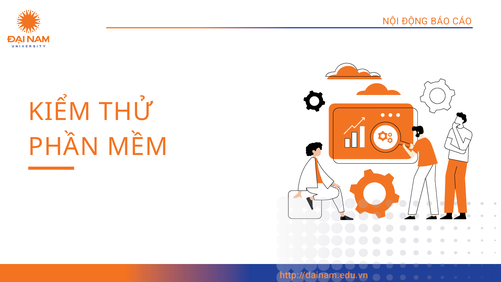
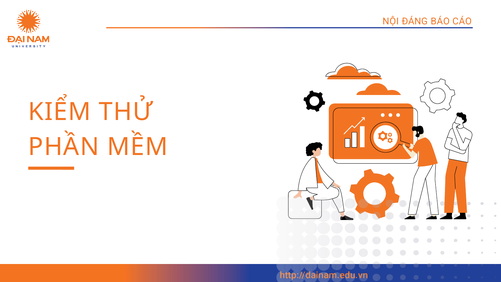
ĐỘNG: ĐỘNG -> ĐÁNG
